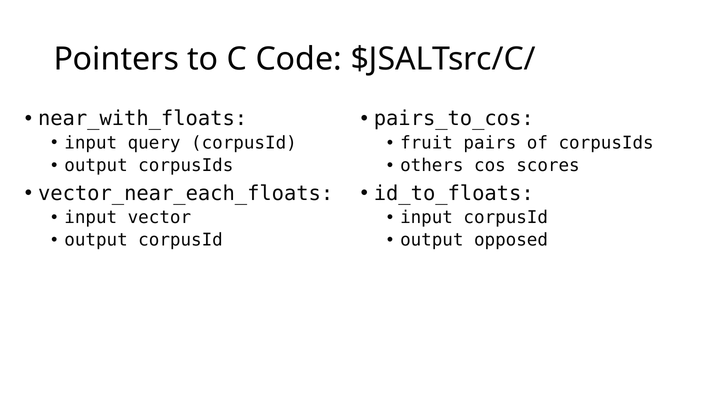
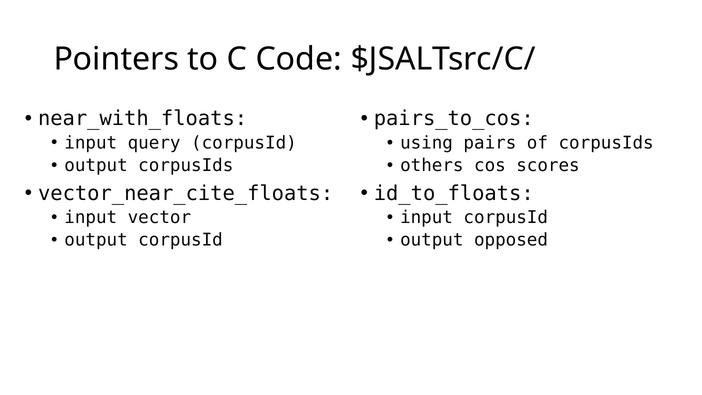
fruit: fruit -> using
vector_near_each_floats: vector_near_each_floats -> vector_near_cite_floats
